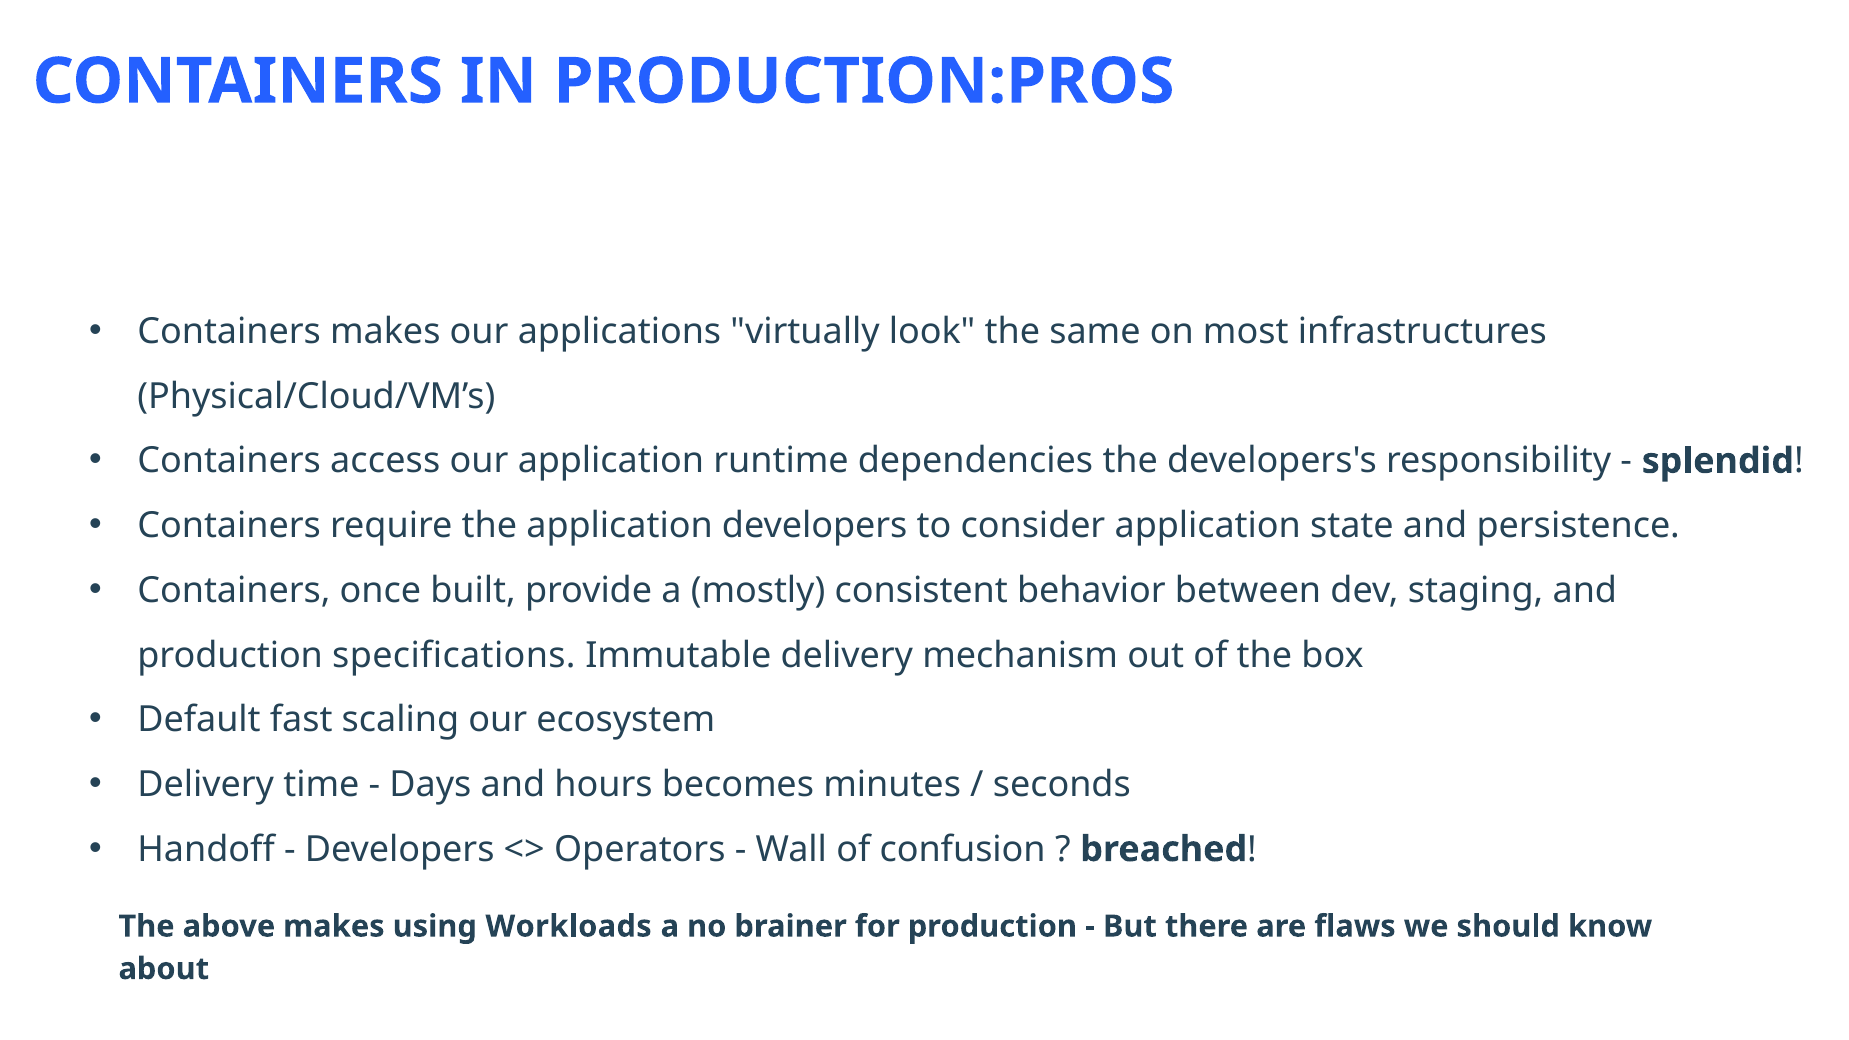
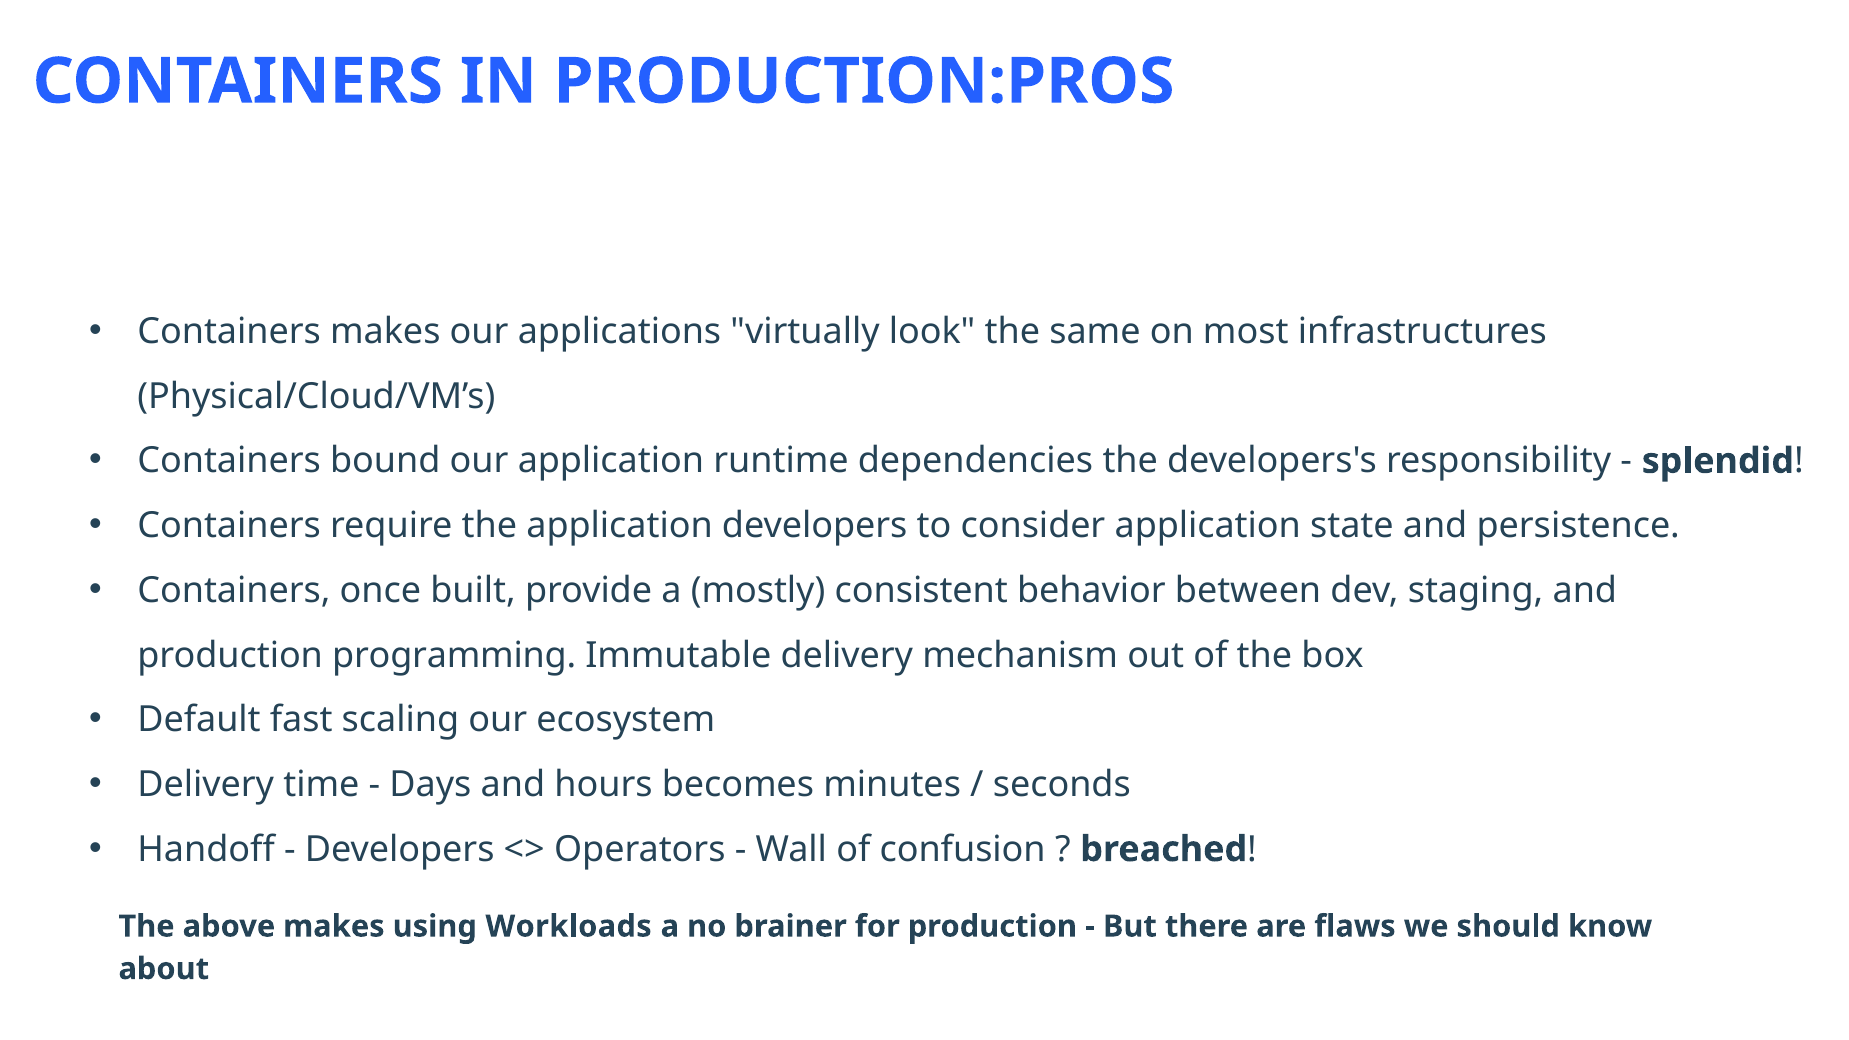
access: access -> bound
specifications: specifications -> programming
